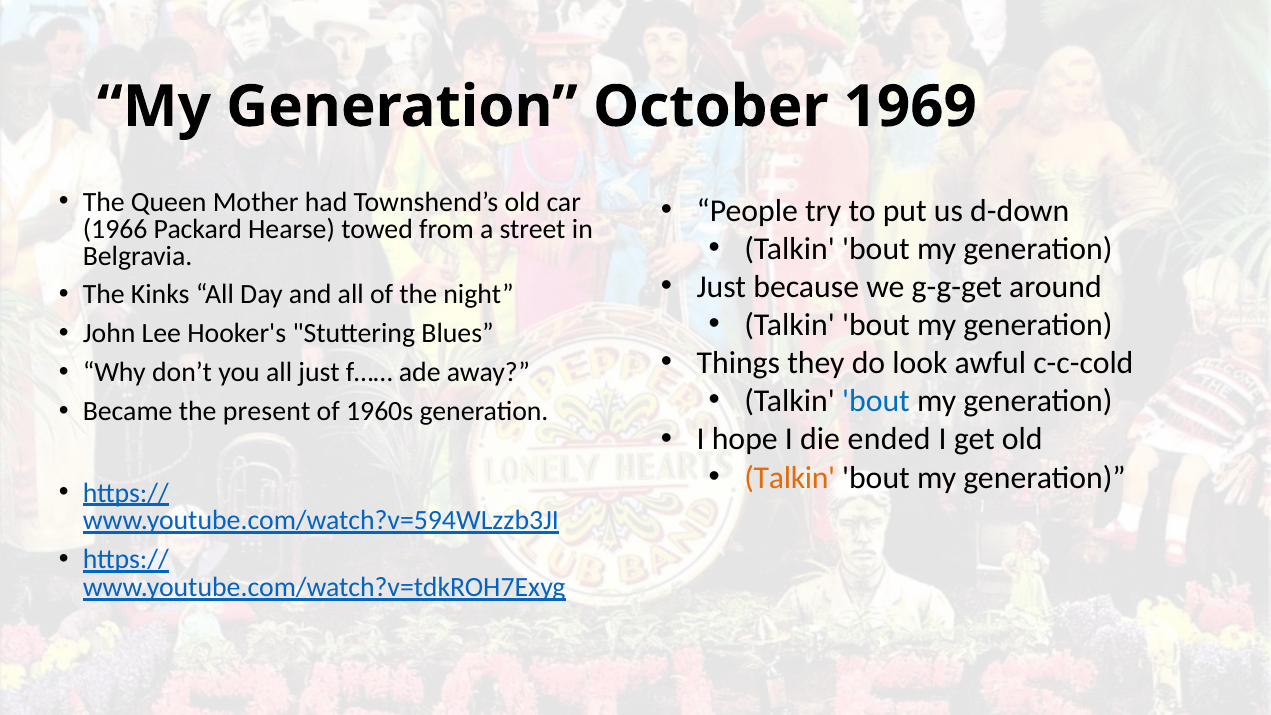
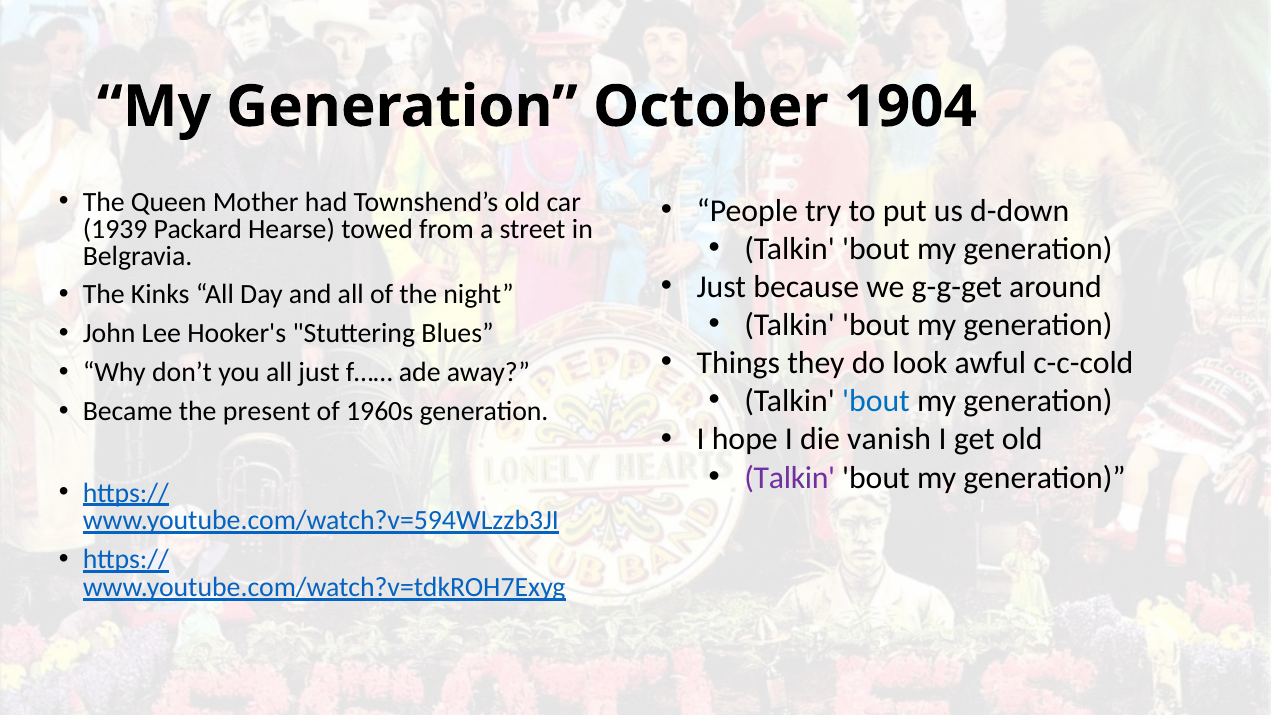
1969: 1969 -> 1904
1966: 1966 -> 1939
ended: ended -> vanish
Talkin at (790, 477) colour: orange -> purple
